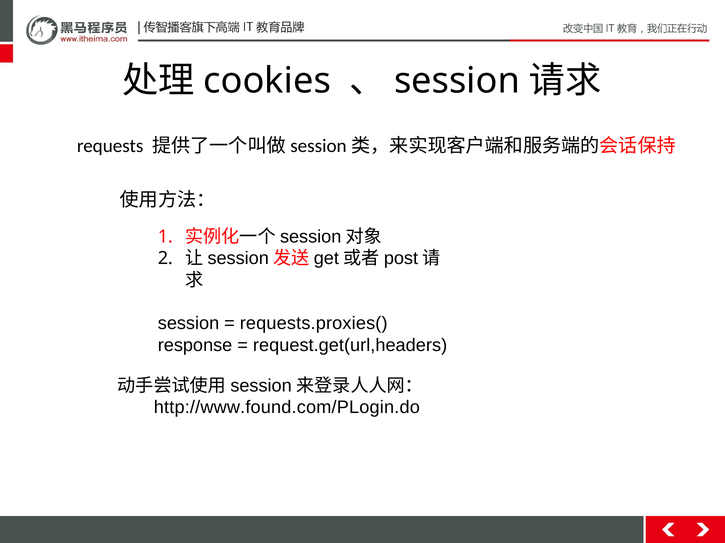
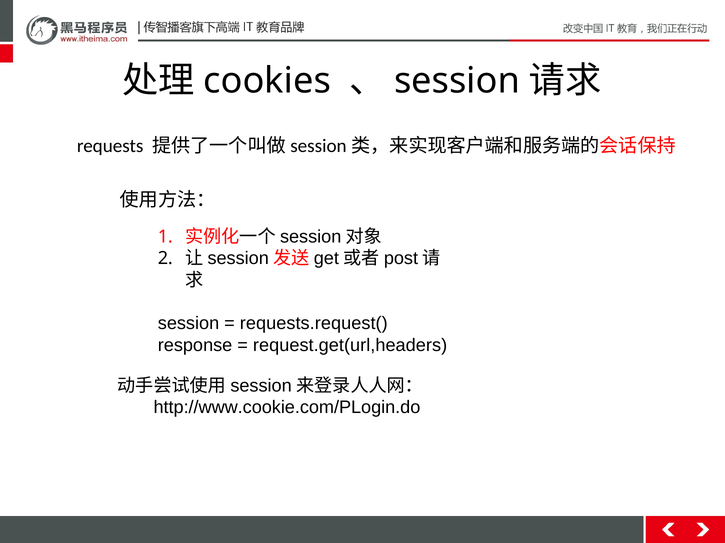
requests.proxies(: requests.proxies( -> requests.request(
http://www.found.com/PLogin.do: http://www.found.com/PLogin.do -> http://www.cookie.com/PLogin.do
